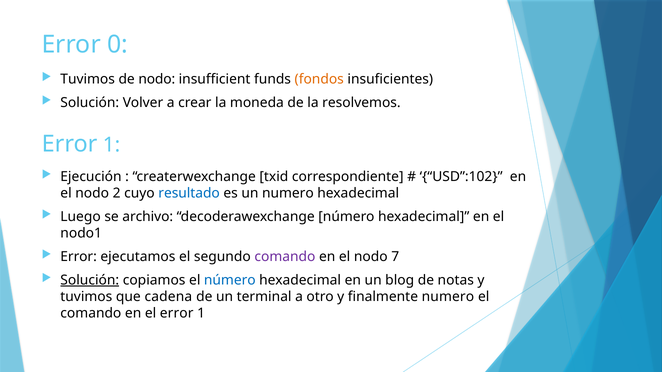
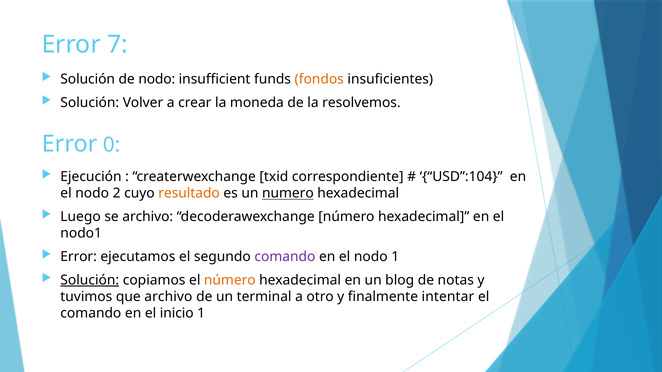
0: 0 -> 7
Tuvimos at (88, 79): Tuvimos -> Solución
1 at (111, 145): 1 -> 0
USD”:102: USD”:102 -> USD”:104
resultado colour: blue -> orange
numero at (288, 193) underline: none -> present
nodo 7: 7 -> 1
número at (230, 281) colour: blue -> orange
que cadena: cadena -> archivo
finalmente numero: numero -> intentar
el error: error -> inicio
